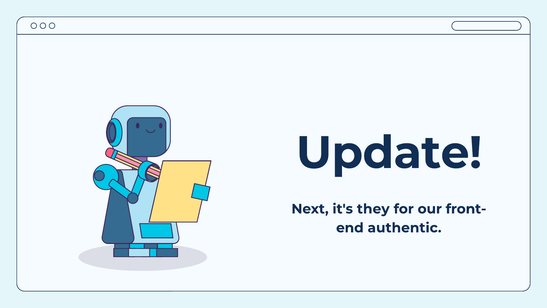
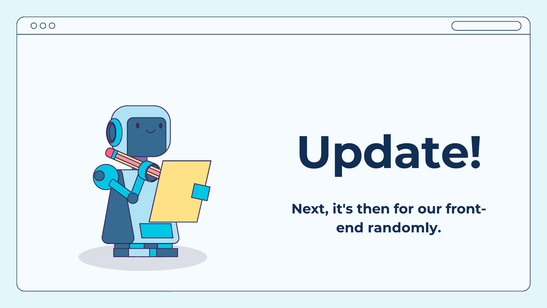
they: they -> then
authentic: authentic -> randomly
